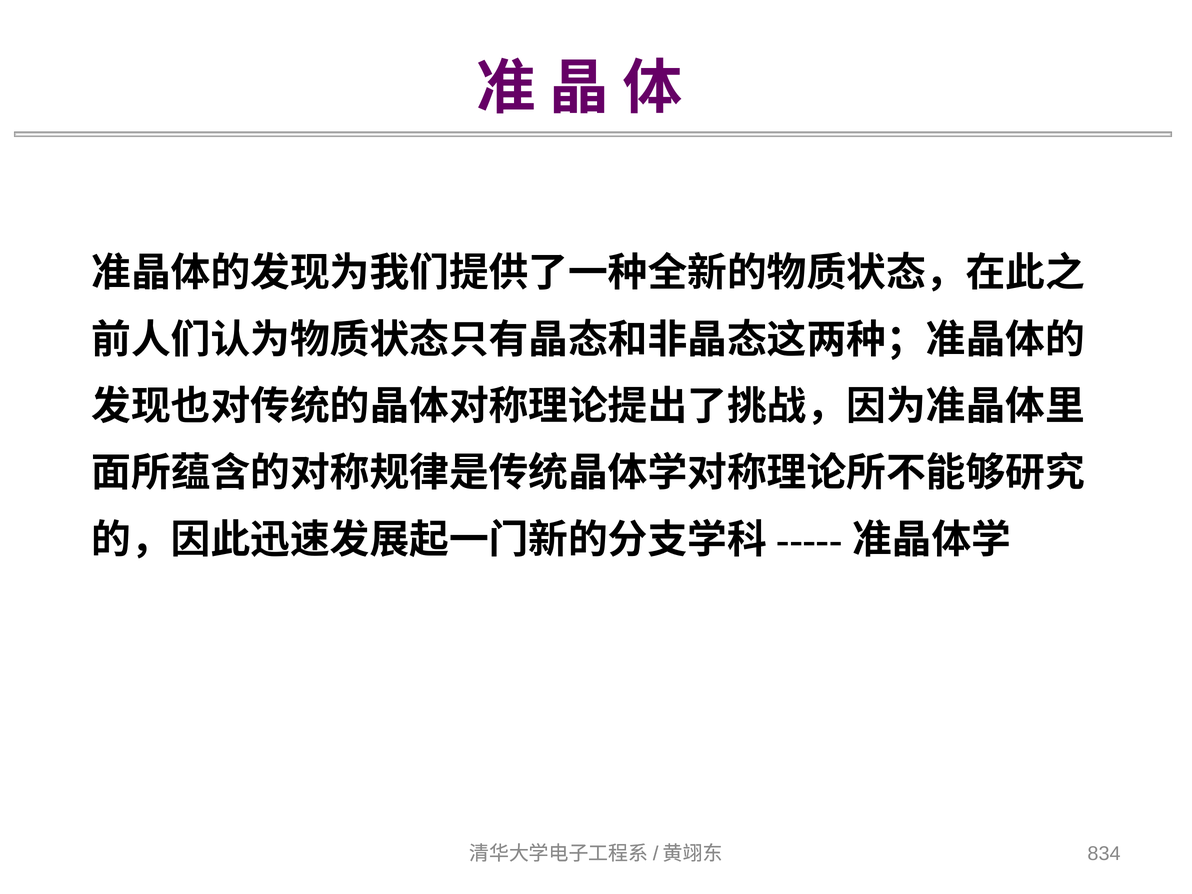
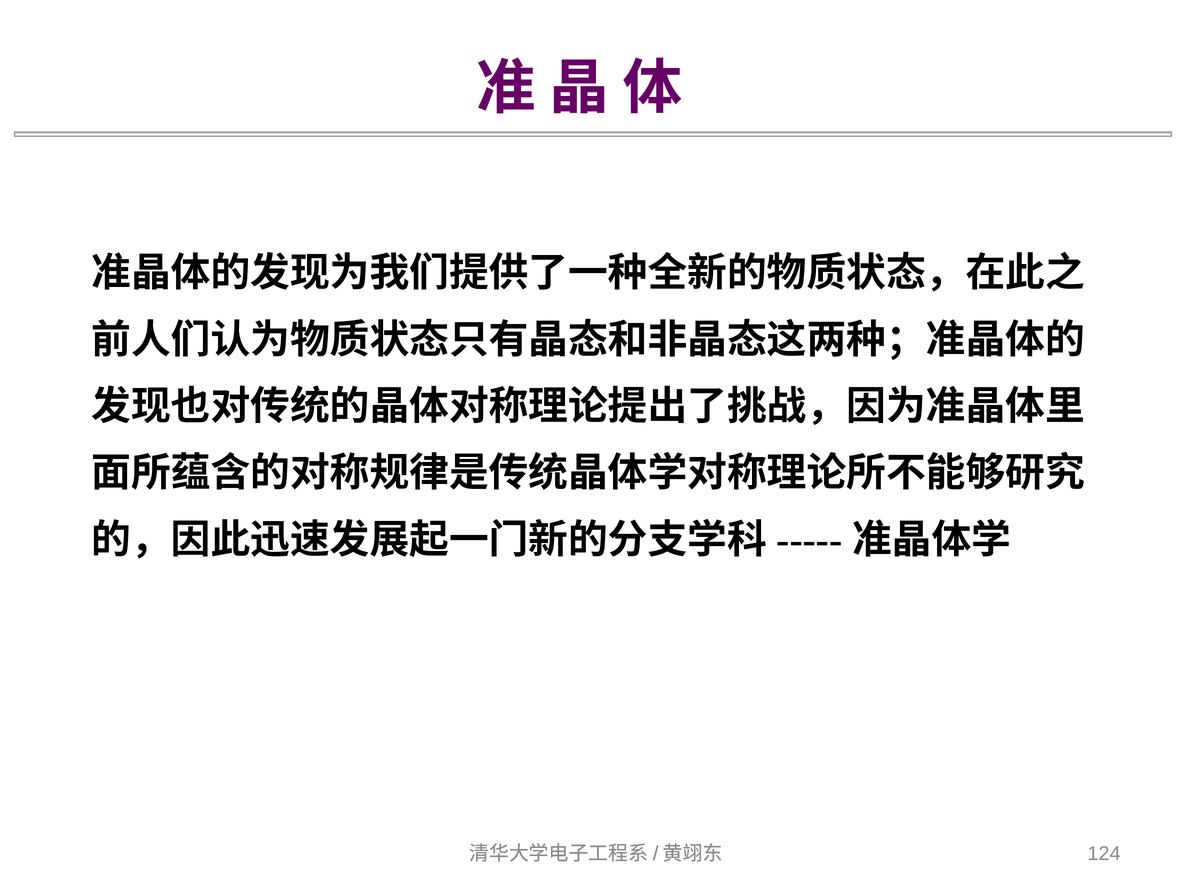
834: 834 -> 124
